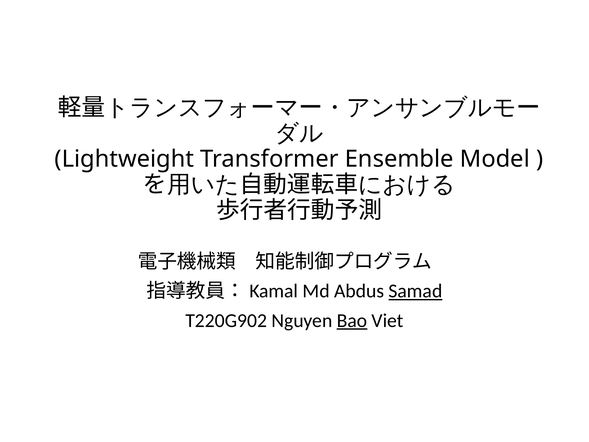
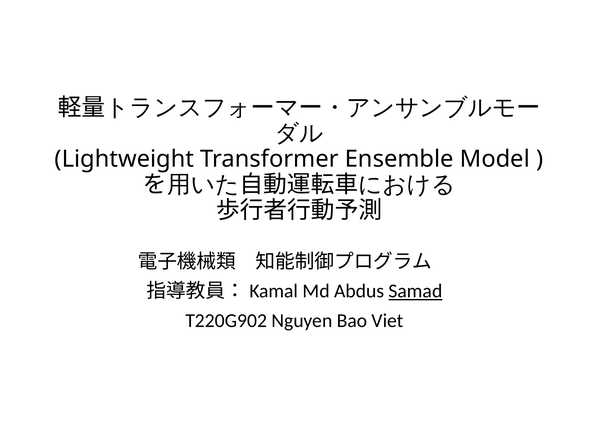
Bao underline: present -> none
